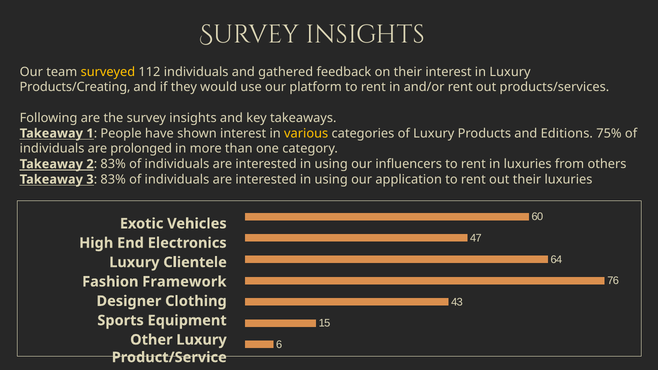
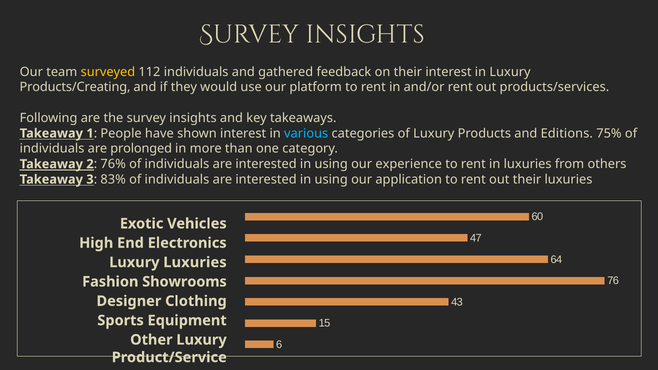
various colour: yellow -> light blue
2 83%: 83% -> 76%
influencers: influencers -> experience
Luxury Clientele: Clientele -> Luxuries
Framework: Framework -> Showrooms
